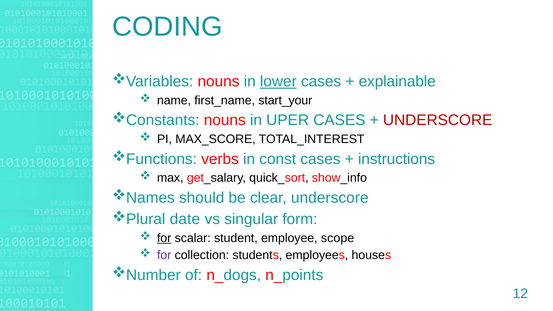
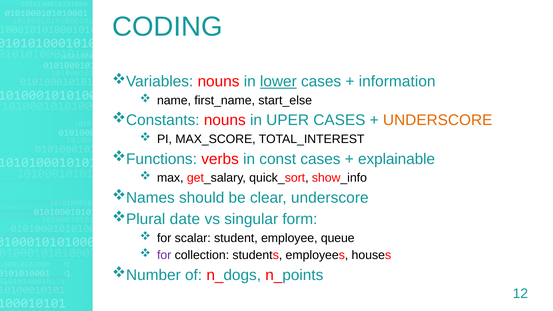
explainable: explainable -> information
start_your: start_your -> start_else
UNDERSCORE at (438, 120) colour: red -> orange
instructions: instructions -> explainable
for at (164, 238) underline: present -> none
scope: scope -> queue
